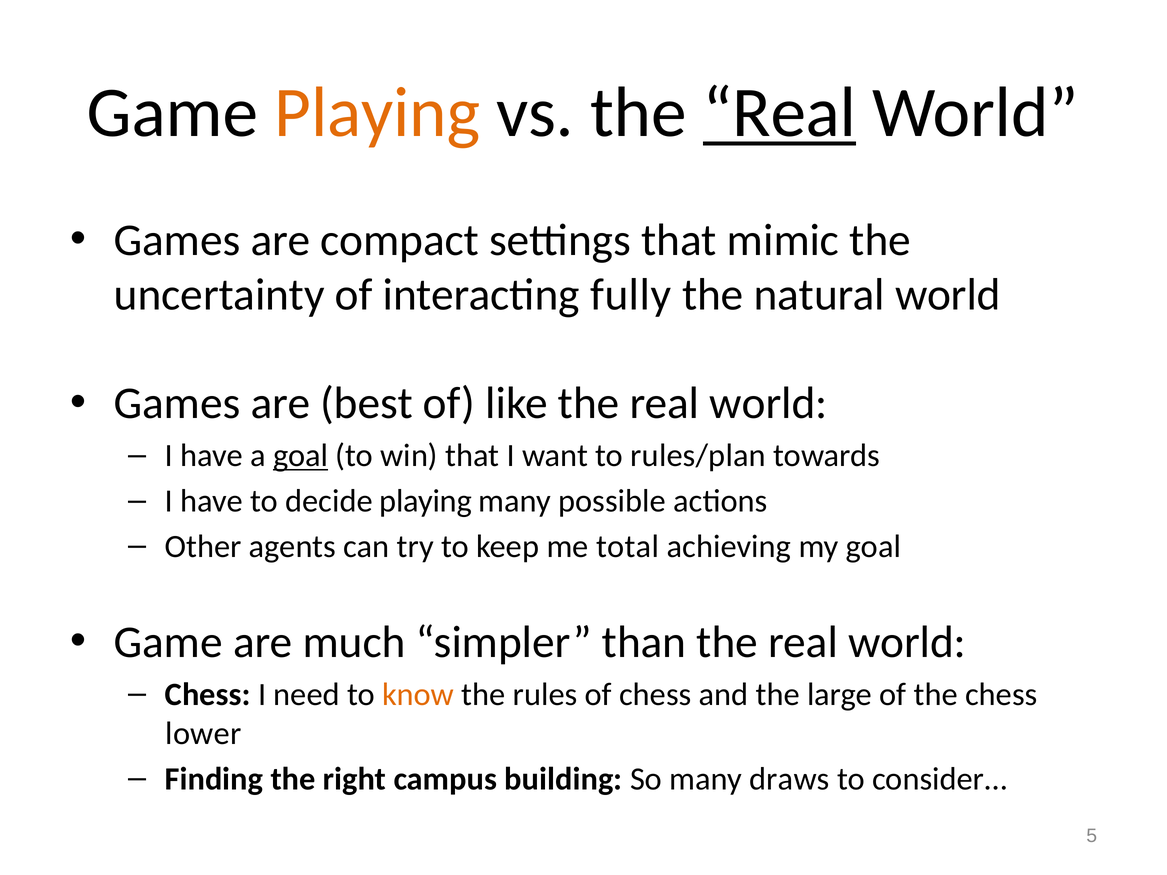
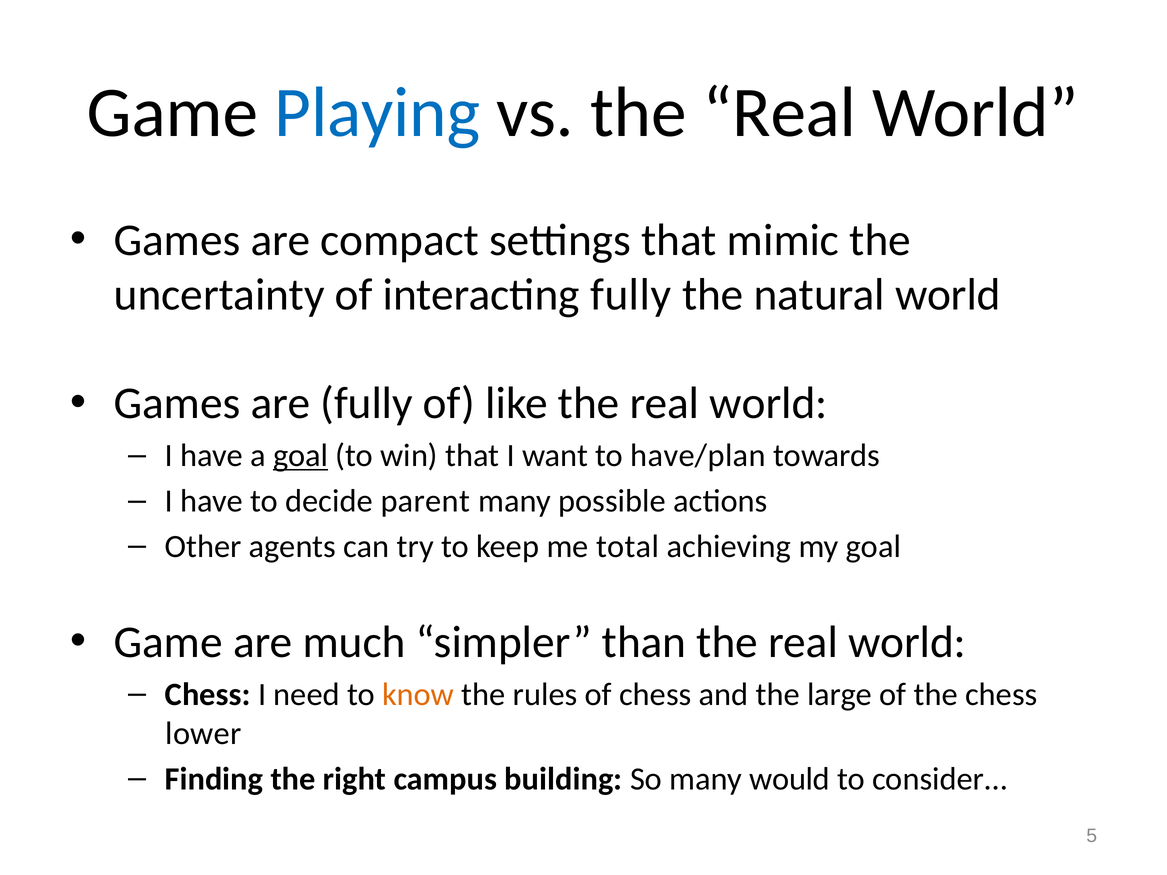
Playing at (377, 113) colour: orange -> blue
Real at (780, 113) underline: present -> none
are best: best -> fully
rules/plan: rules/plan -> have/plan
decide playing: playing -> parent
draws: draws -> would
